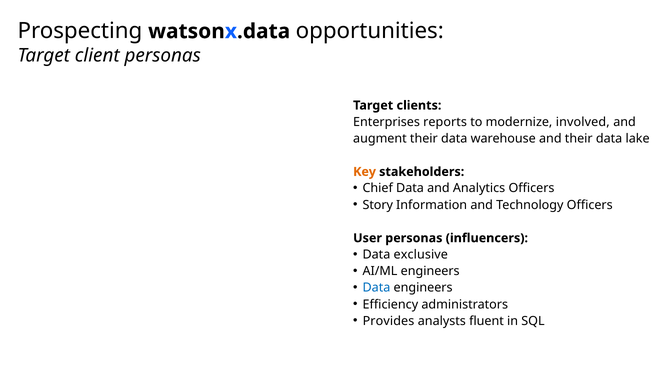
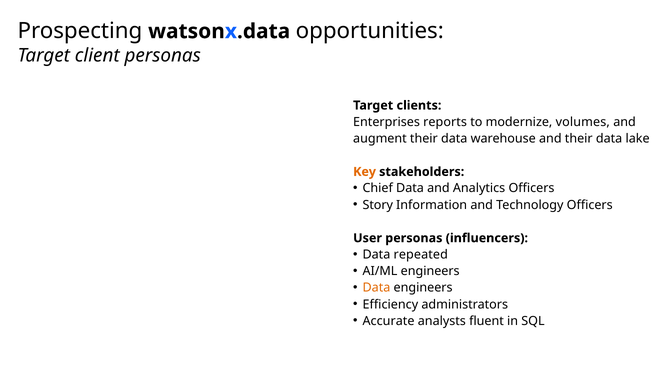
involved: involved -> volumes
exclusive: exclusive -> repeated
Data at (376, 288) colour: blue -> orange
Provides: Provides -> Accurate
